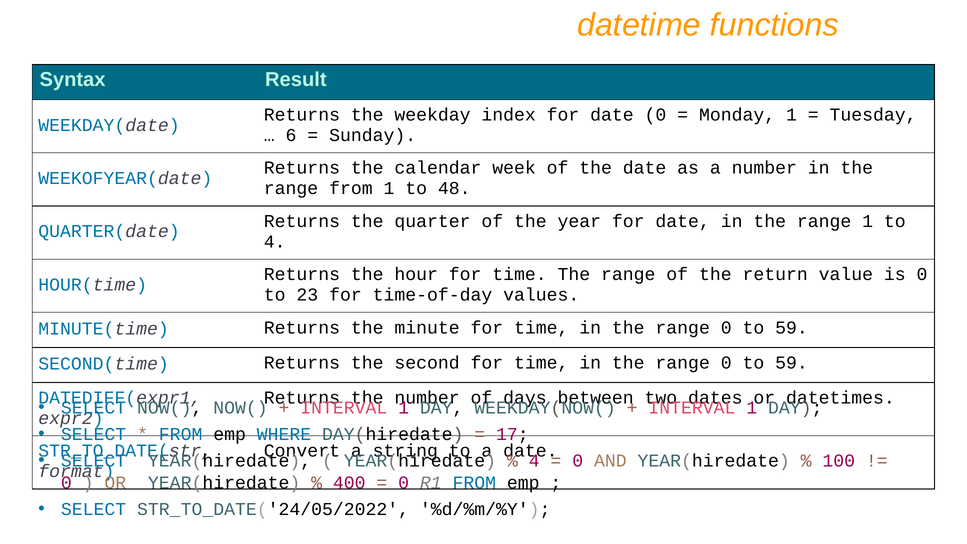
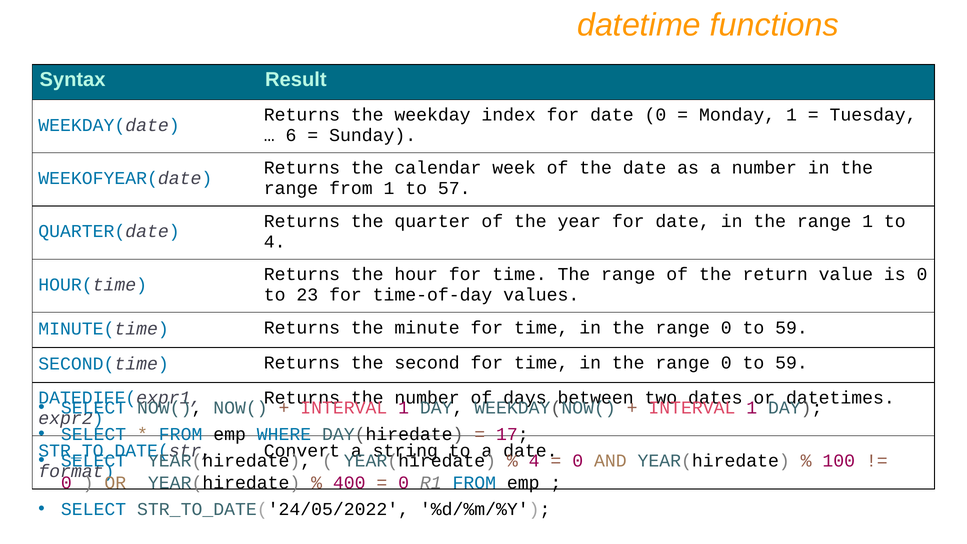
48: 48 -> 57
